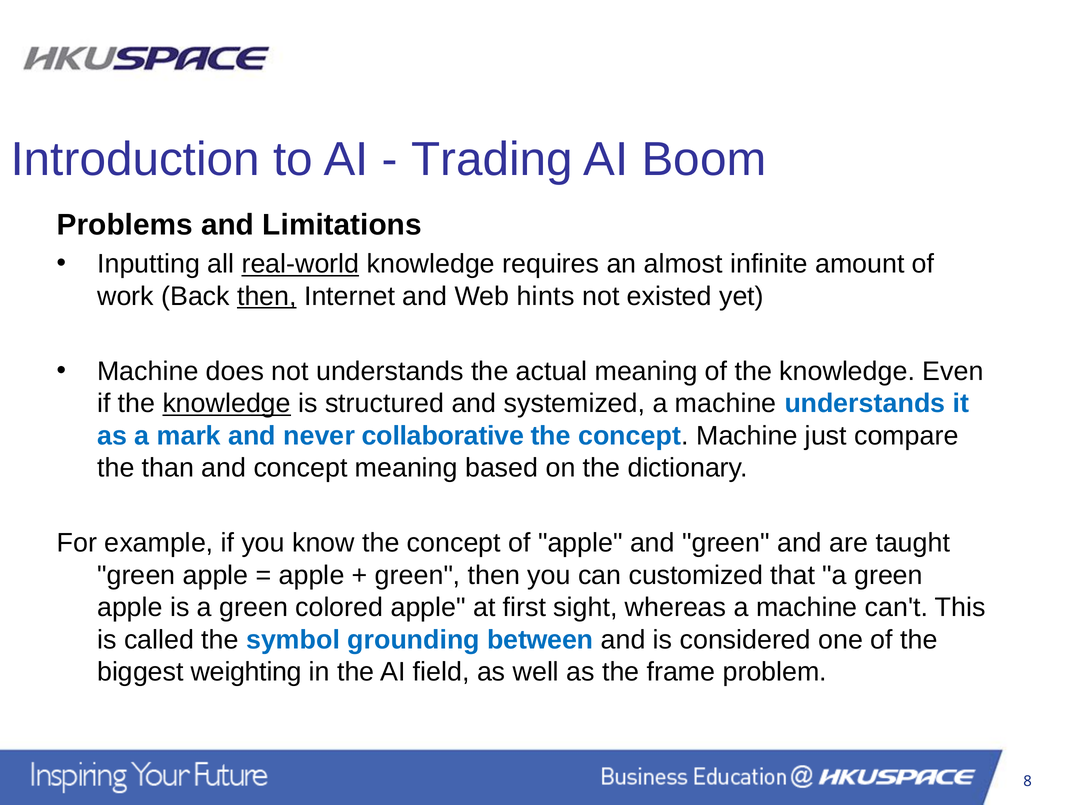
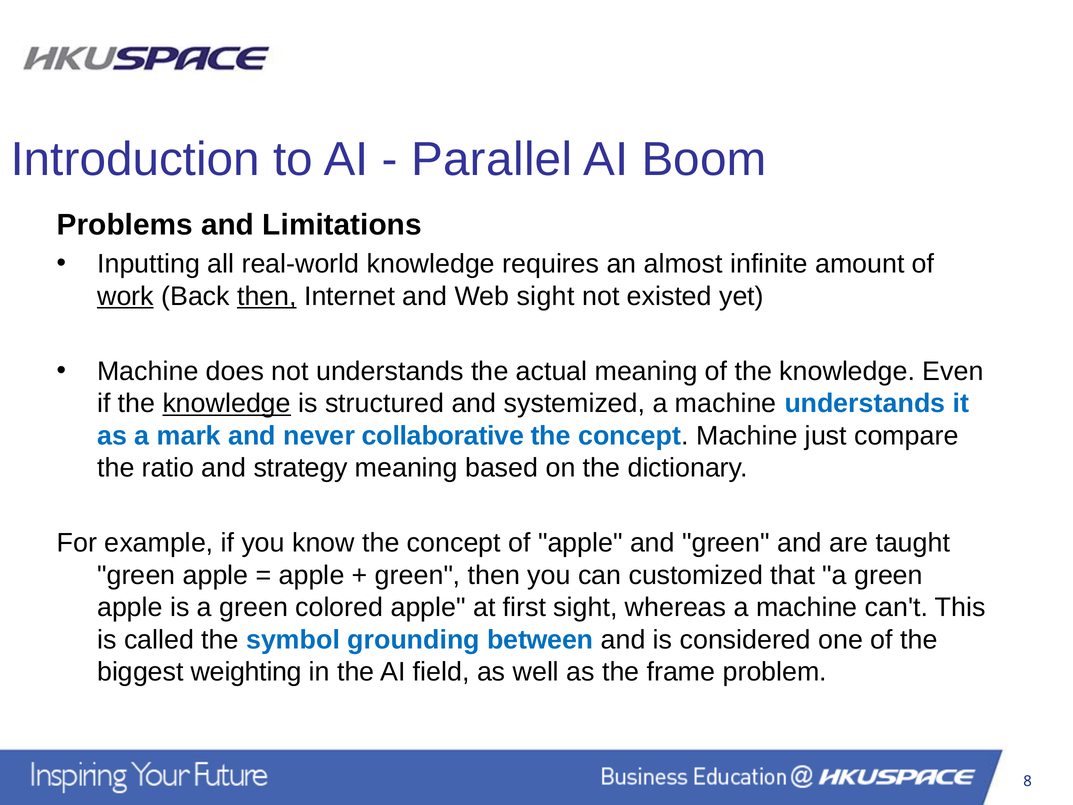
Trading: Trading -> Parallel
real-world underline: present -> none
work underline: none -> present
Web hints: hints -> sight
than: than -> ratio
and concept: concept -> strategy
